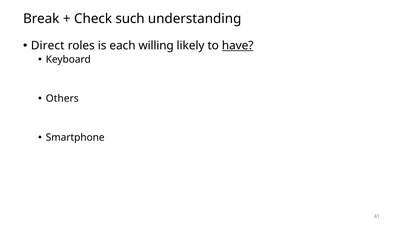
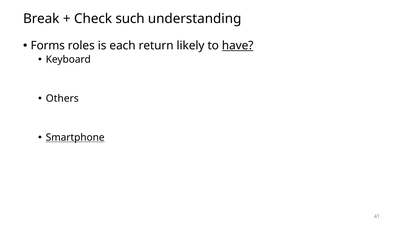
Direct: Direct -> Forms
willing: willing -> return
Smartphone underline: none -> present
